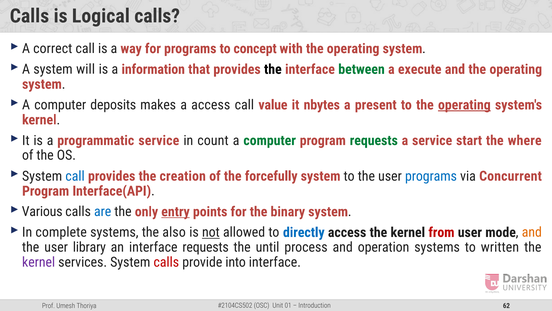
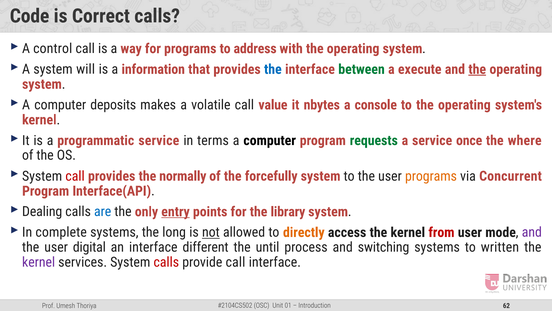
Calls at (29, 16): Calls -> Code
Logical: Logical -> Correct
correct: correct -> control
concept: concept -> address
the at (273, 69) colour: black -> blue
the at (477, 69) underline: none -> present
a access: access -> volatile
present: present -> console
operating at (464, 105) underline: present -> none
count: count -> terms
computer at (270, 140) colour: green -> black
start: start -> once
call at (75, 176) colour: blue -> red
creation: creation -> normally
programs at (431, 176) colour: blue -> orange
Various: Various -> Dealing
binary: binary -> library
also: also -> long
directly colour: blue -> orange
and at (532, 232) colour: orange -> purple
library: library -> digital
interface requests: requests -> different
operation: operation -> switching
provide into: into -> call
